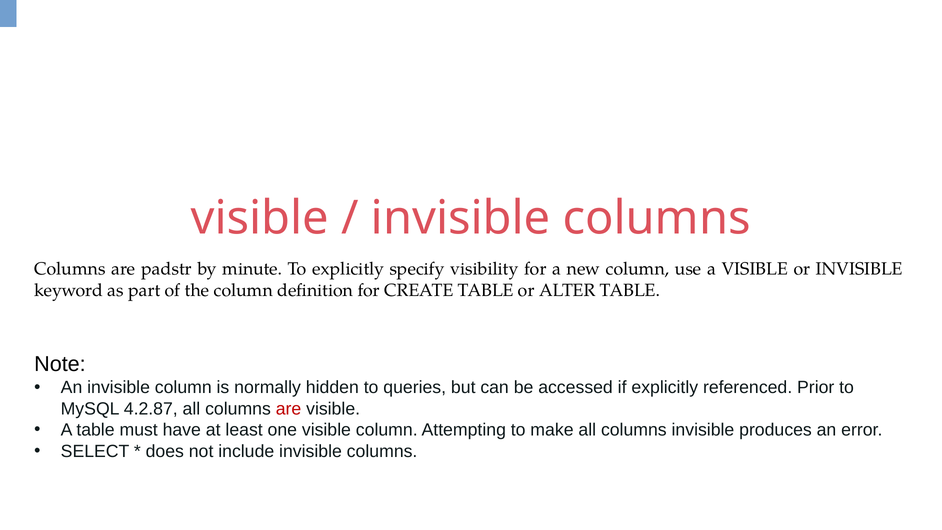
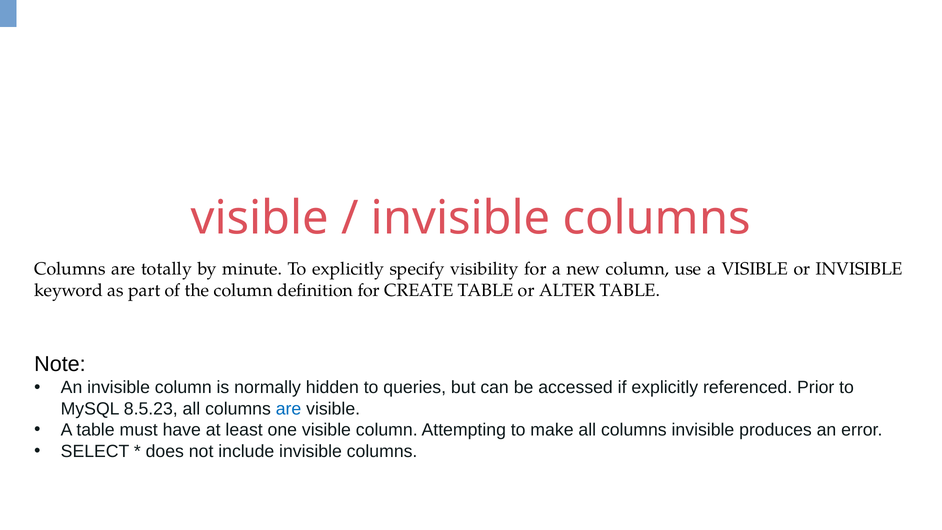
padstr: padstr -> totally
4.2.87: 4.2.87 -> 8.5.23
are at (289, 409) colour: red -> blue
